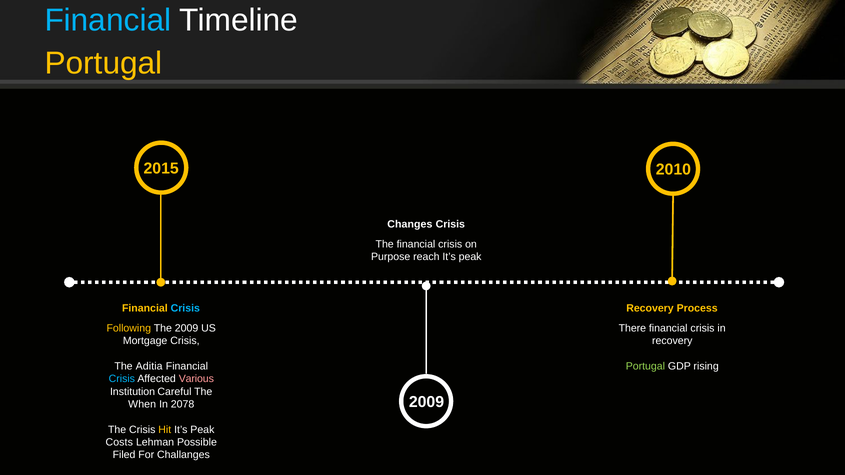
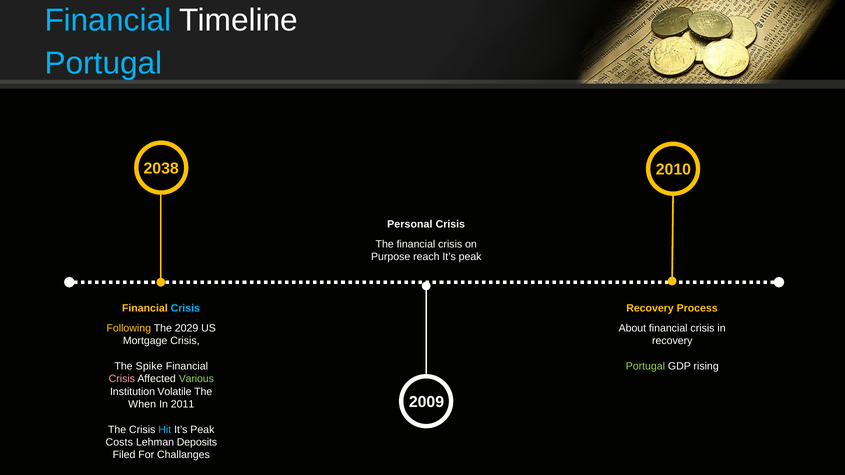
Portugal at (103, 63) colour: yellow -> light blue
2015: 2015 -> 2038
Changes: Changes -> Personal
The 2009: 2009 -> 2029
There: There -> About
Aditia: Aditia -> Spike
Crisis at (122, 379) colour: light blue -> pink
Various colour: pink -> light green
Careful: Careful -> Volatile
2078: 2078 -> 2011
Hit colour: yellow -> light blue
Possible: Possible -> Deposits
